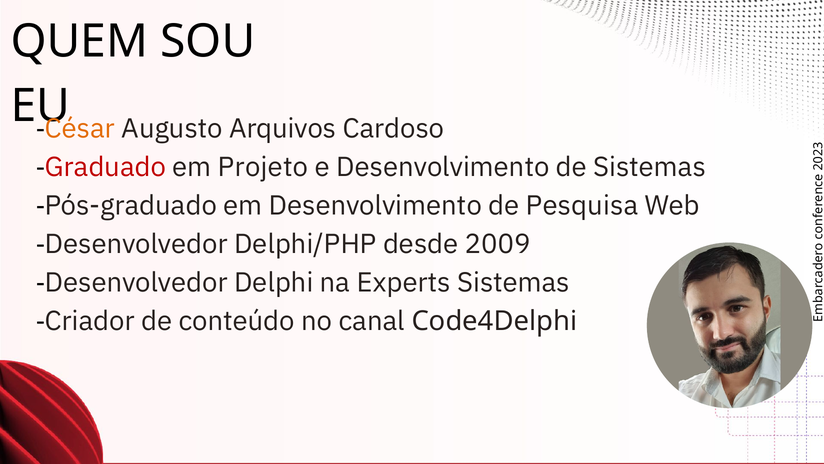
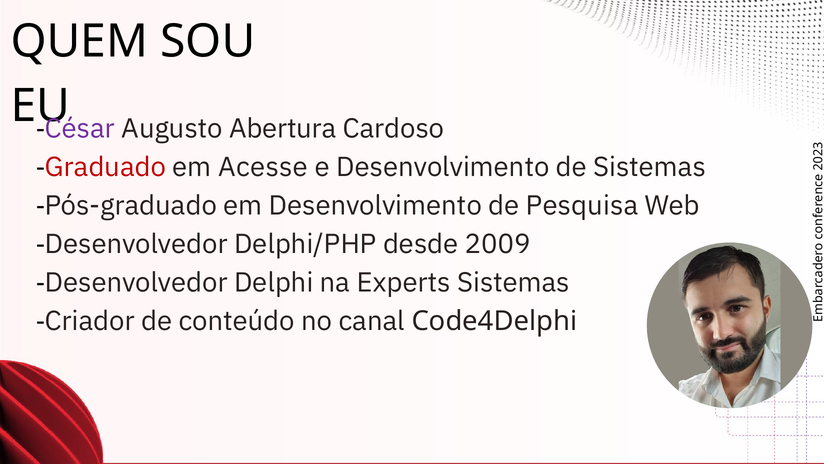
César colour: orange -> purple
Arquivos: Arquivos -> Abertura
Projeto: Projeto -> Acesse
